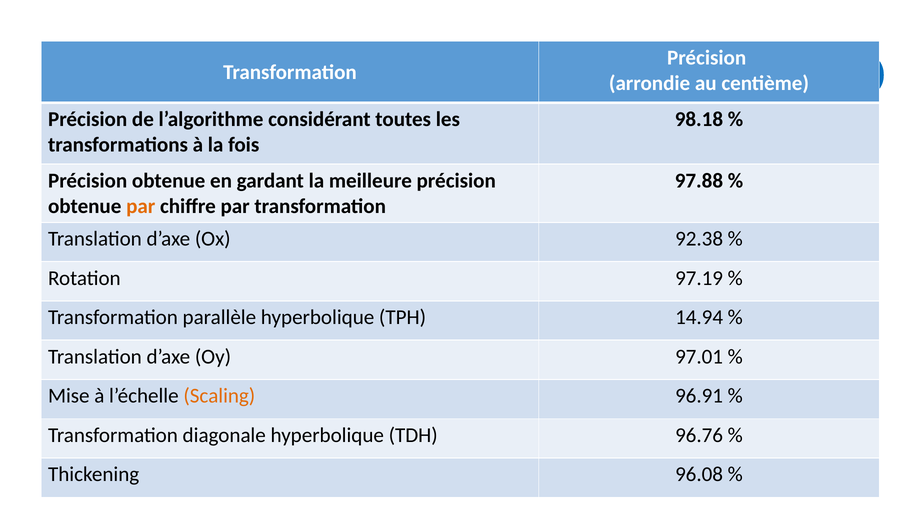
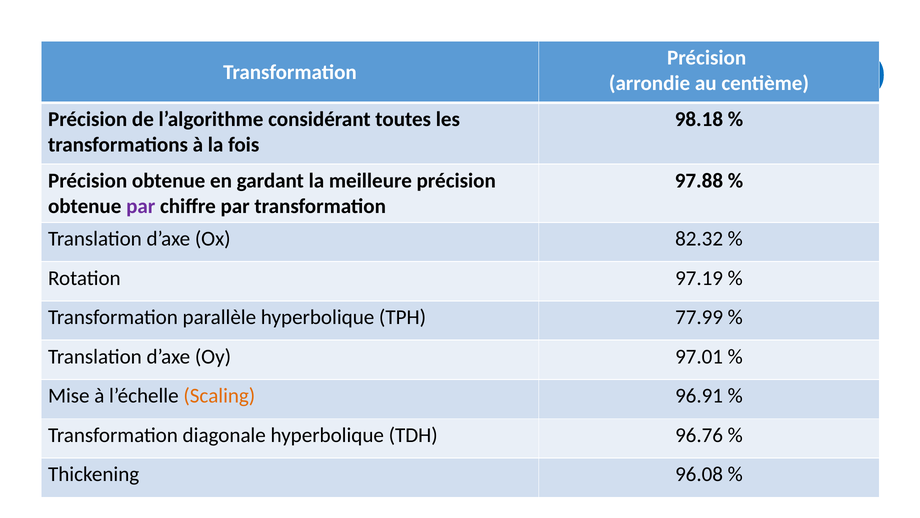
par at (141, 206) colour: orange -> purple
92.38: 92.38 -> 82.32
14.94: 14.94 -> 77.99
